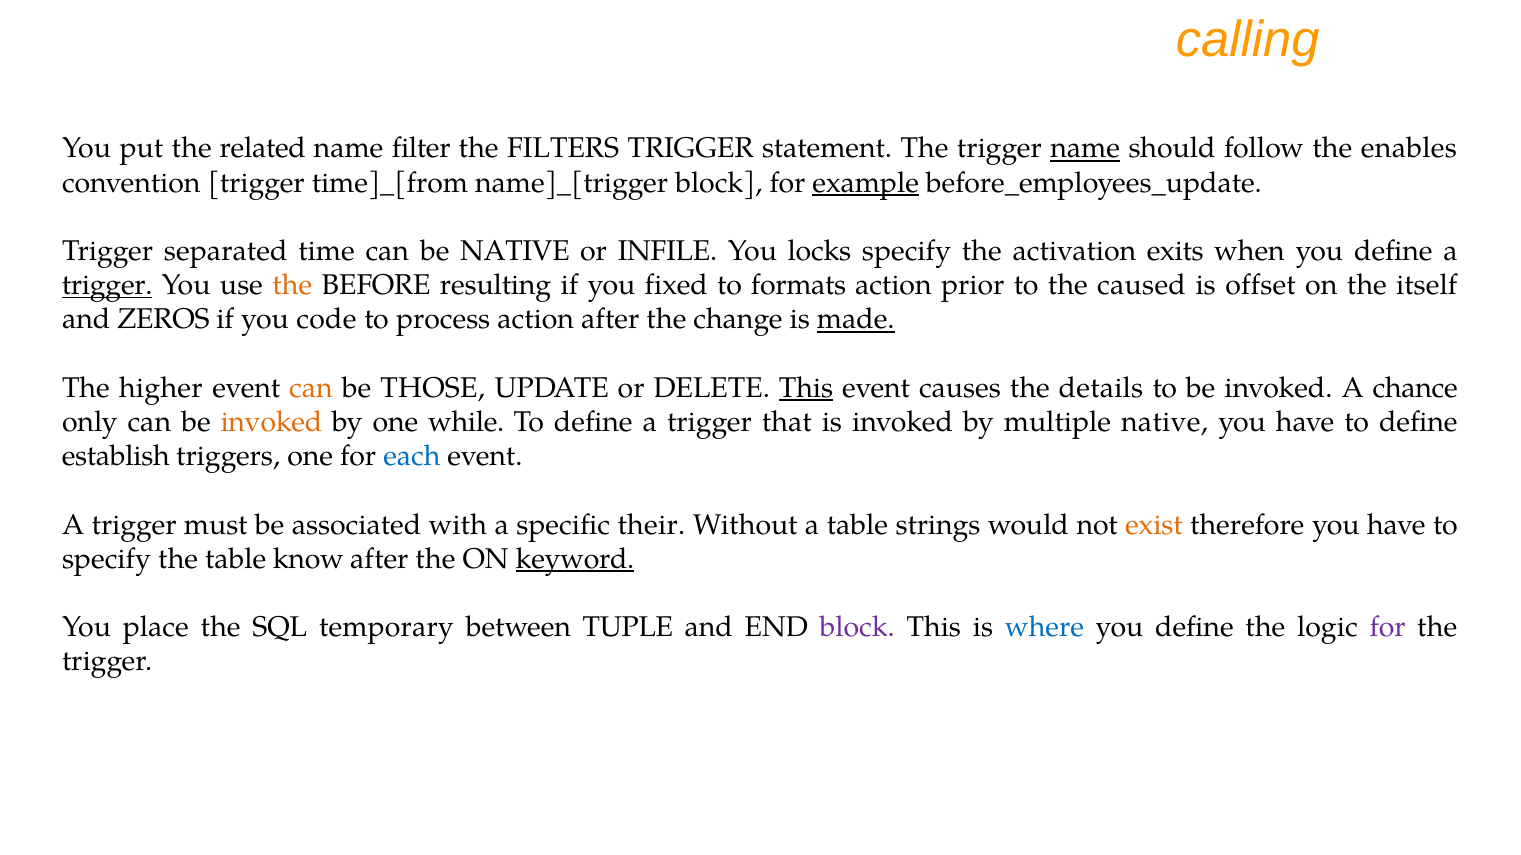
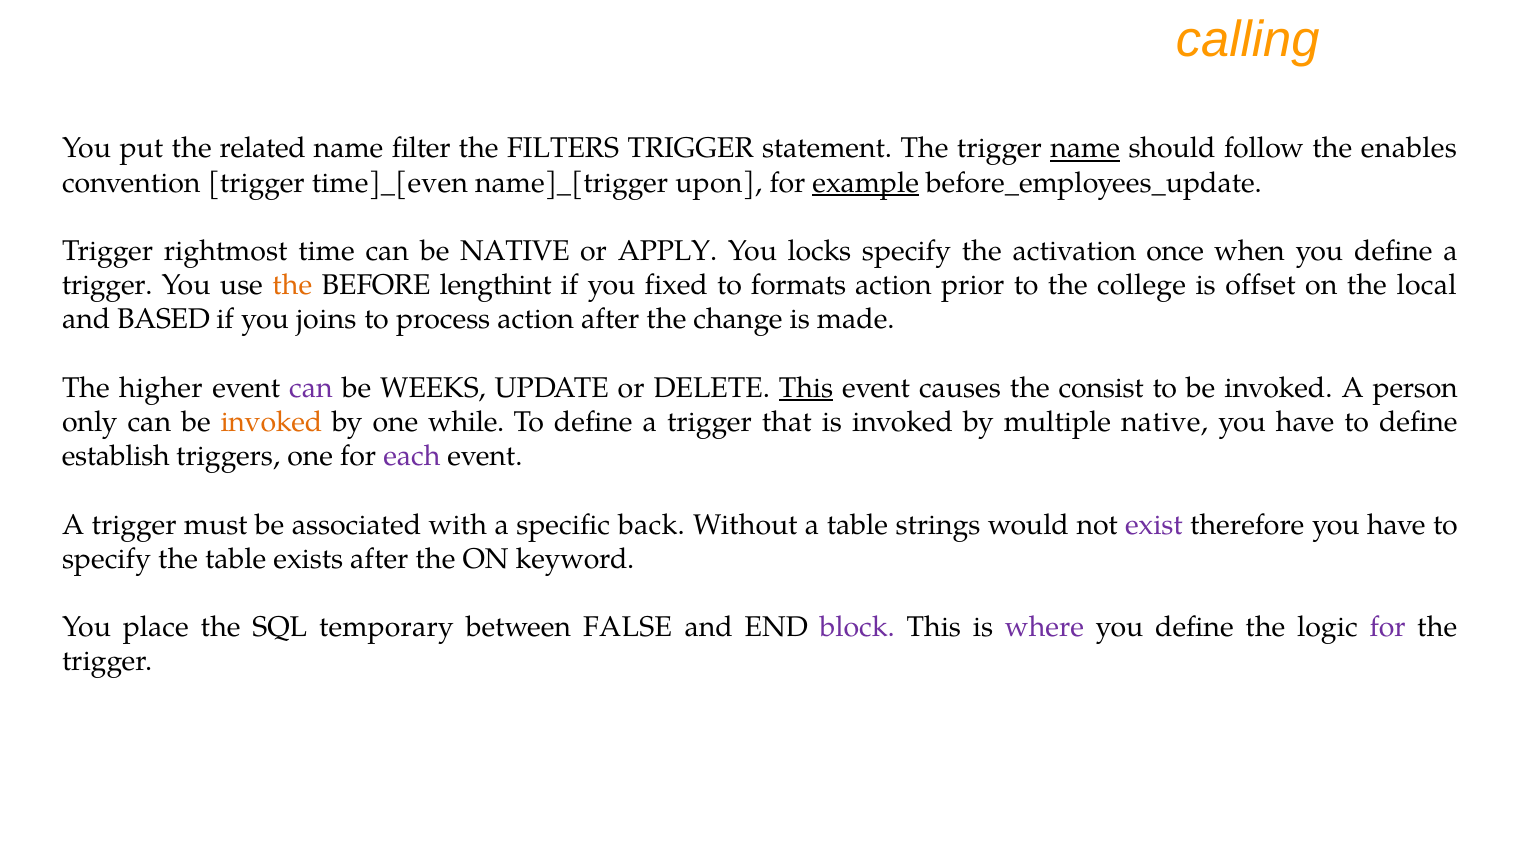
time]_[from: time]_[from -> time]_[even
name]_[trigger block: block -> upon
separated: separated -> rightmost
INFILE: INFILE -> APPLY
exits: exits -> once
trigger at (107, 285) underline: present -> none
resulting: resulting -> lengthint
caused: caused -> college
itself: itself -> local
ZEROS: ZEROS -> BASED
code: code -> joins
made underline: present -> none
can at (311, 388) colour: orange -> purple
THOSE: THOSE -> WEEKS
details: details -> consist
chance: chance -> person
each colour: blue -> purple
their: their -> back
exist colour: orange -> purple
know: know -> exists
keyword underline: present -> none
TUPLE: TUPLE -> FALSE
where colour: blue -> purple
